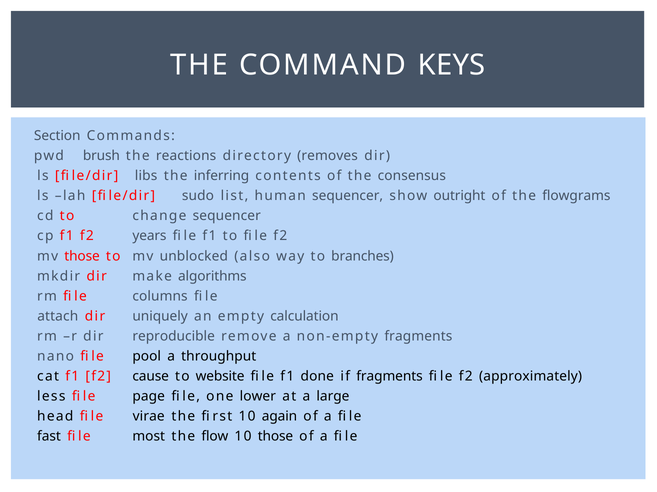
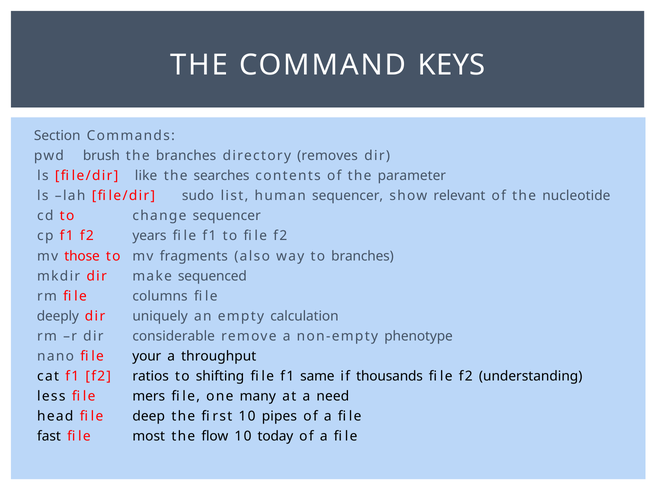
the reactions: reactions -> branches
libs: libs -> like
inferring: inferring -> searches
consensus: consensus -> parameter
outright: outright -> relevant
flowgrams: flowgrams -> nucleotide
unblocked: unblocked -> fragments
algorithms: algorithms -> sequenced
attach: attach -> deeply
reproducible: reproducible -> considerable
non-empty fragments: fragments -> phenotype
pool: pool -> your
cause: cause -> ratios
website: website -> shifting
done: done -> same
if fragments: fragments -> thousands
approximately: approximately -> understanding
page: page -> mers
lower: lower -> many
large: large -> need
virae: virae -> deep
again: again -> pipes
10 those: those -> today
